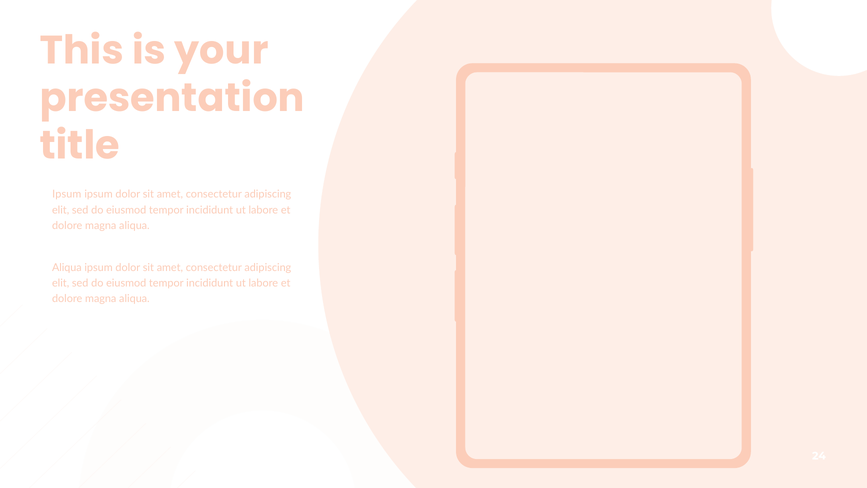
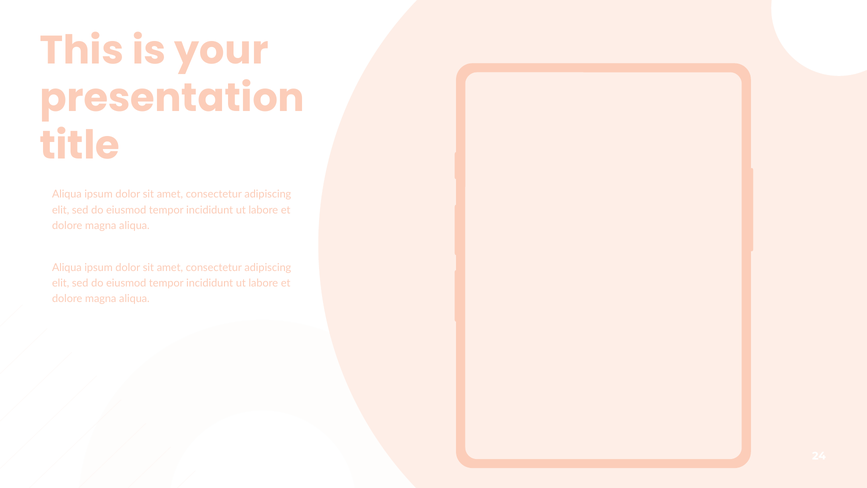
Ipsum at (67, 194): Ipsum -> Aliqua
